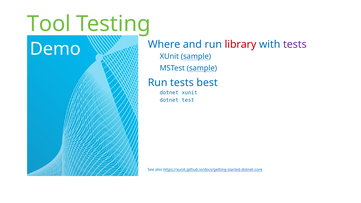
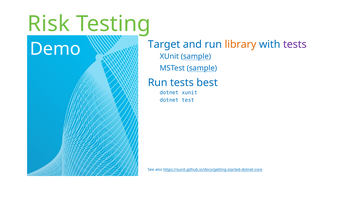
Tool: Tool -> Risk
Where: Where -> Target
library colour: red -> orange
